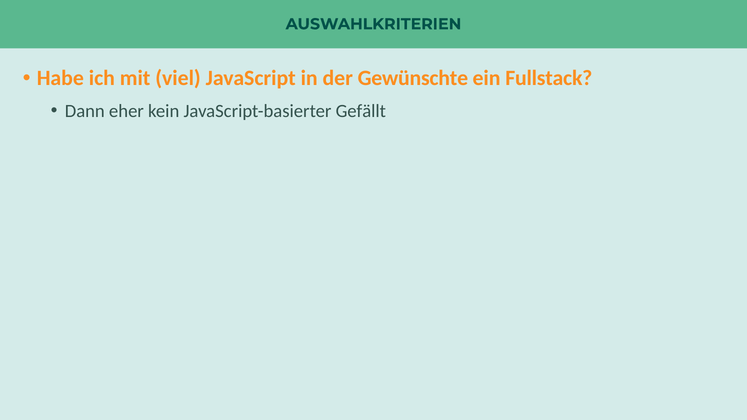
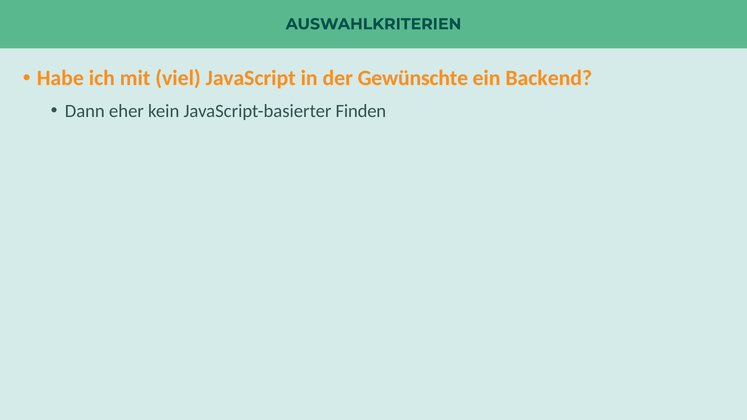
Fullstack: Fullstack -> Backend
Gefällt: Gefällt -> Finden
